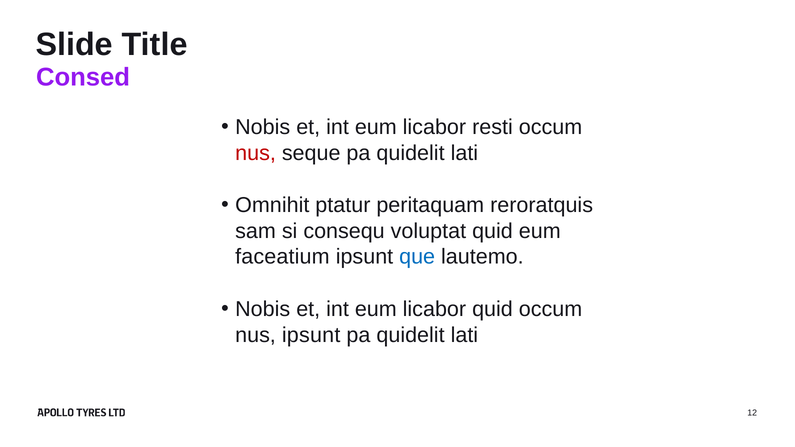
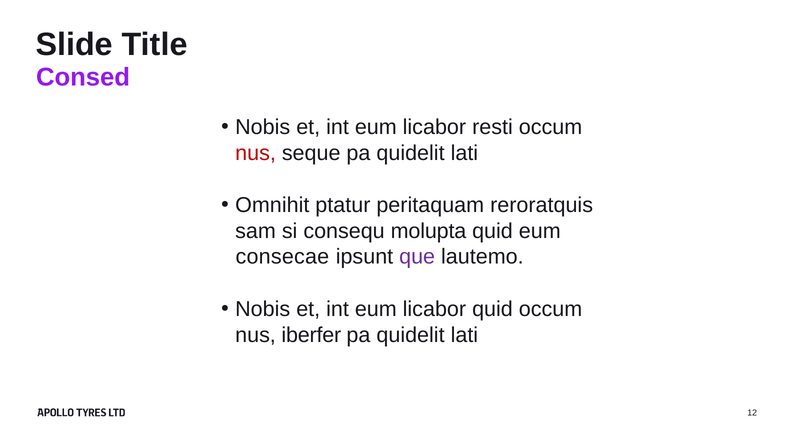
voluptat: voluptat -> molupta
faceatium: faceatium -> consecae
que colour: blue -> purple
nus ipsunt: ipsunt -> iberfer
